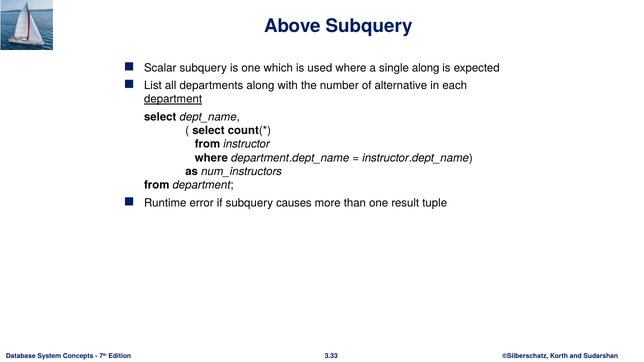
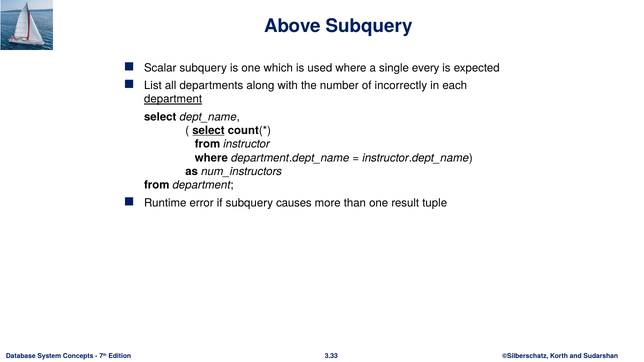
single along: along -> every
alternative: alternative -> incorrectly
select at (208, 131) underline: none -> present
